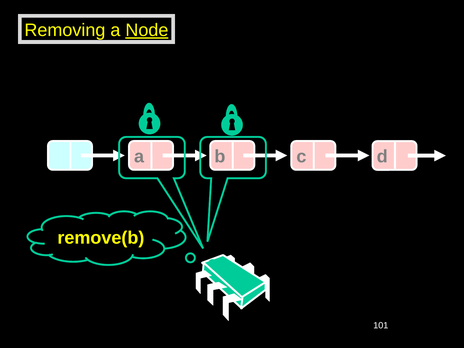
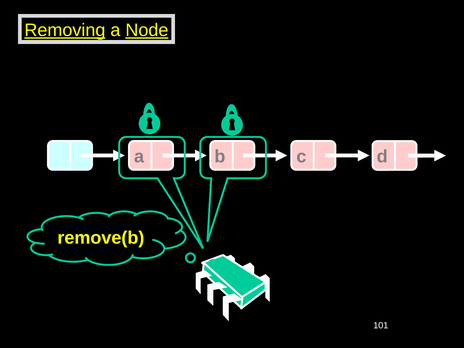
Removing underline: none -> present
